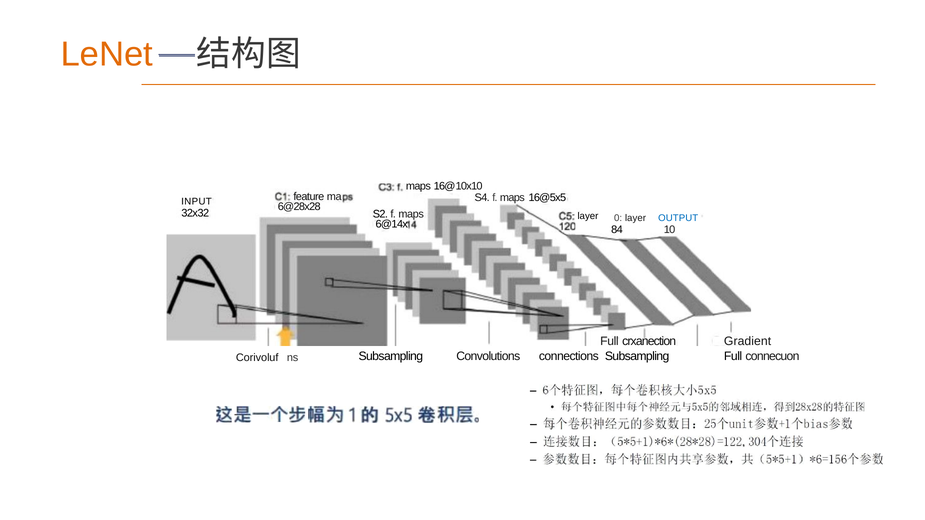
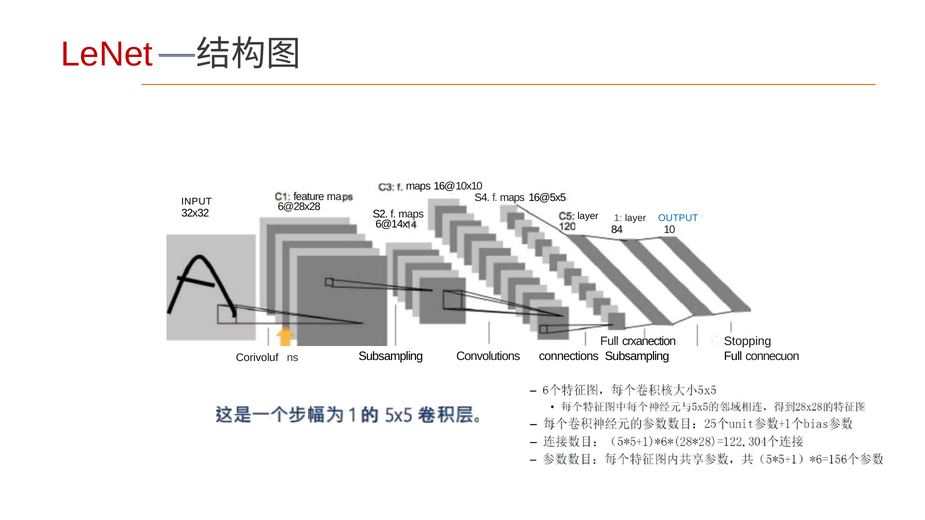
LeNet colour: orange -> red
0: 0 -> 1
Gradient: Gradient -> Stopping
